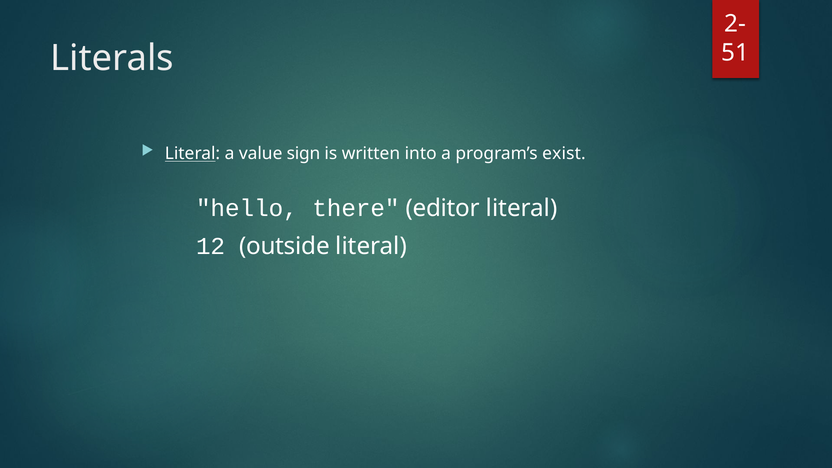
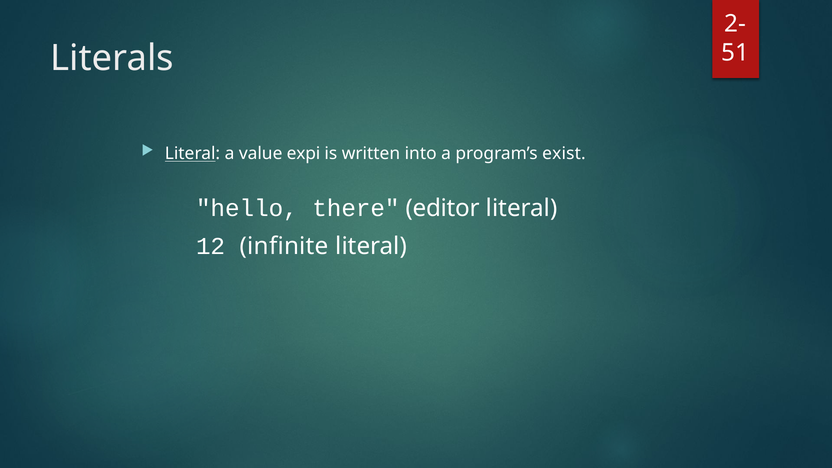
sign: sign -> expi
outside: outside -> infinite
